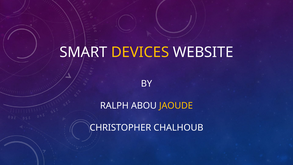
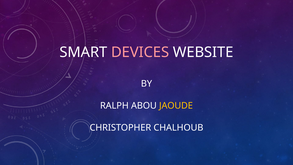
DEVICES colour: yellow -> pink
